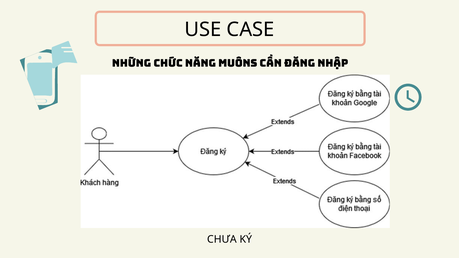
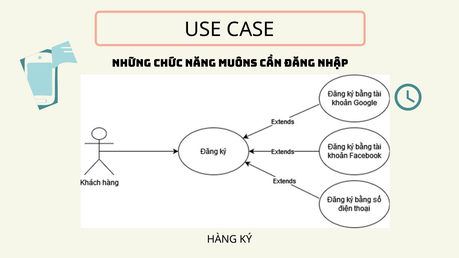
CHƯA: CHƯA -> HÀNG
